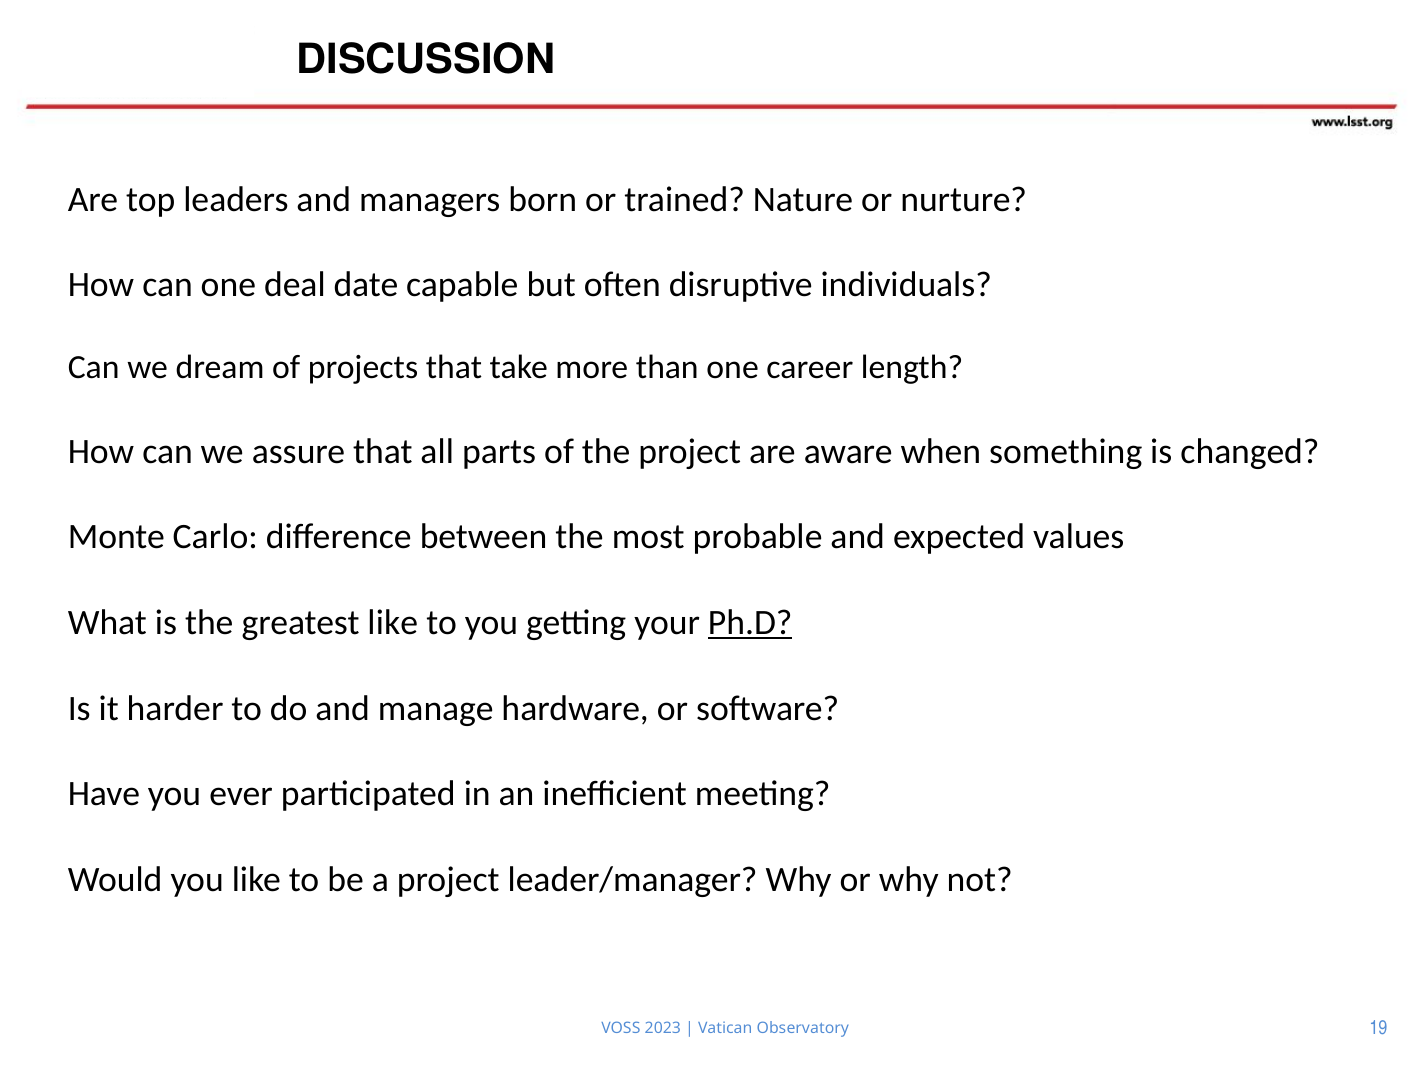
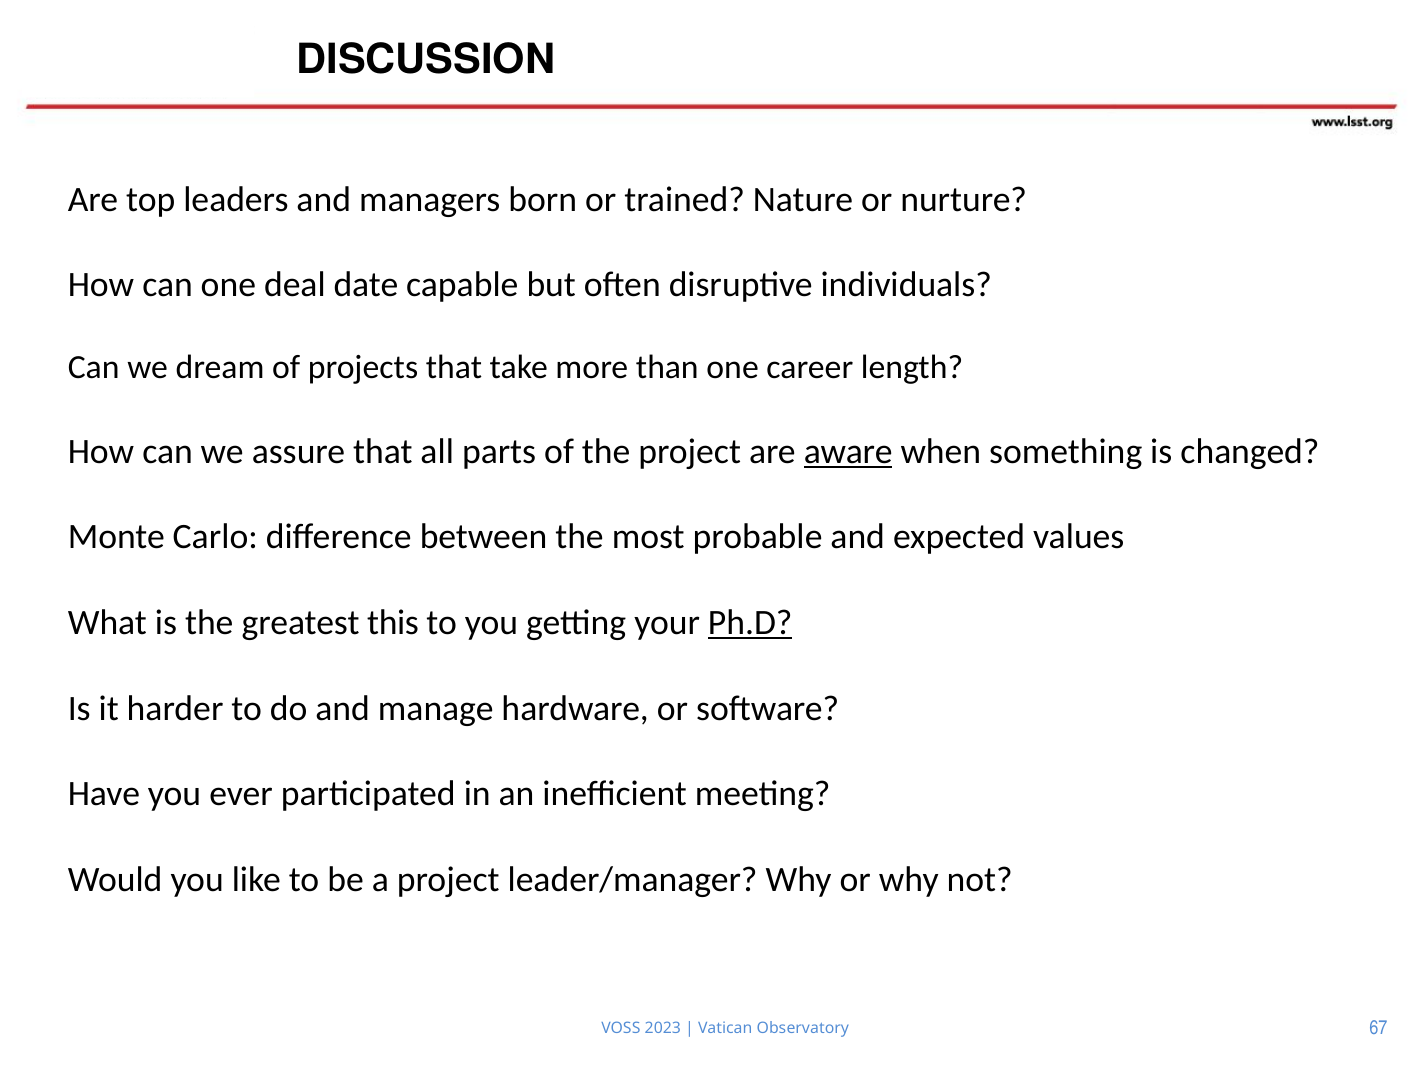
aware underline: none -> present
greatest like: like -> this
19: 19 -> 67
